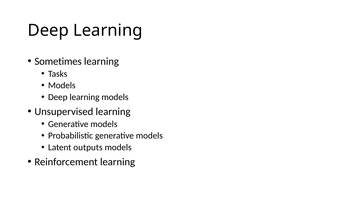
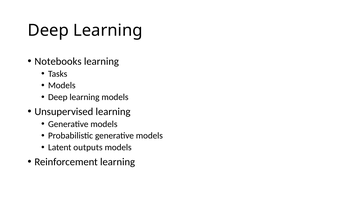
Sometimes: Sometimes -> Notebooks
